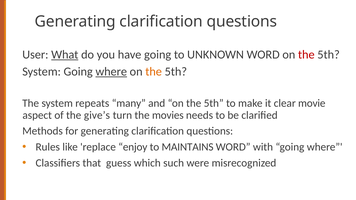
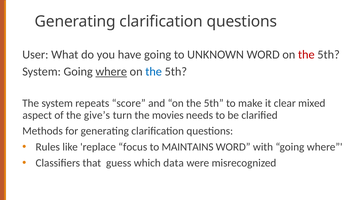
What underline: present -> none
the at (154, 72) colour: orange -> blue
many: many -> score
movie: movie -> mixed
enjoy: enjoy -> focus
such: such -> data
